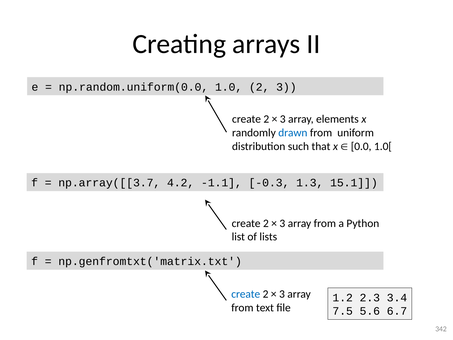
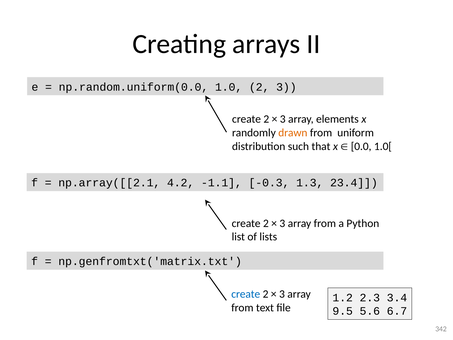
drawn colour: blue -> orange
np.array([[3.7: np.array([[3.7 -> np.array([[2.1
15.1: 15.1 -> 23.4
7.5: 7.5 -> 9.5
